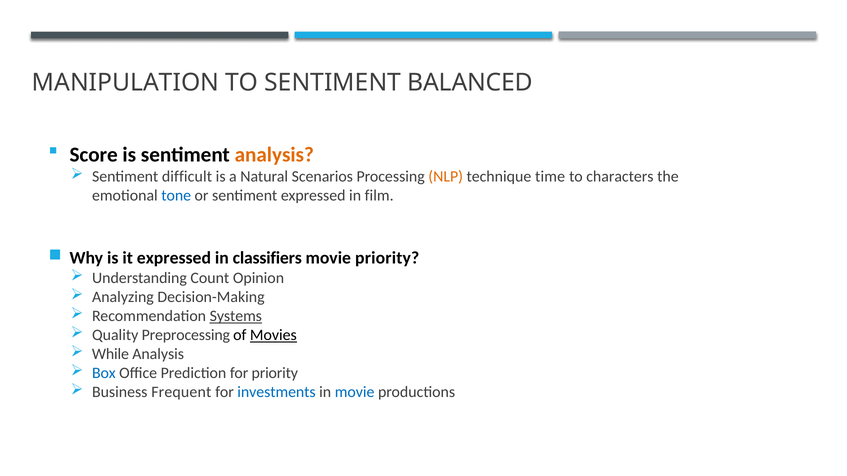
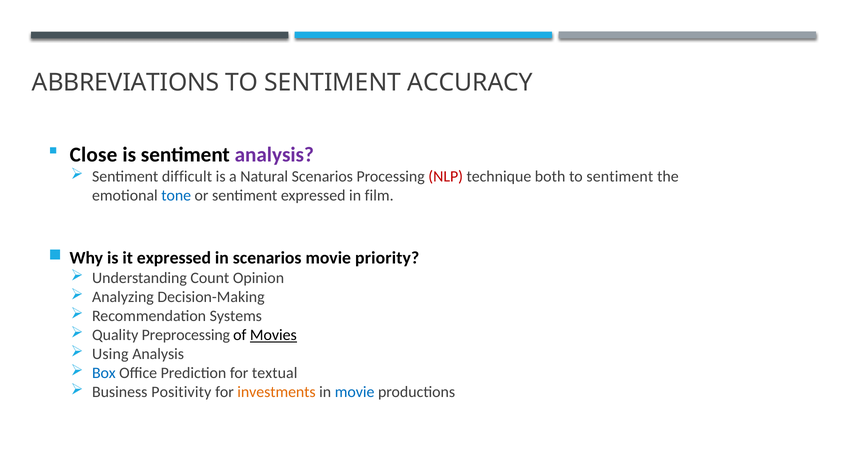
MANIPULATION: MANIPULATION -> ABBREVIATIONS
BALANCED: BALANCED -> ACCURACY
Score: Score -> Close
analysis at (274, 155) colour: orange -> purple
NLP colour: orange -> red
time: time -> both
characters at (620, 177): characters -> sentiment
in classifiers: classifiers -> scenarios
Systems underline: present -> none
While: While -> Using
for priority: priority -> textual
Frequent: Frequent -> Positivity
investments colour: blue -> orange
